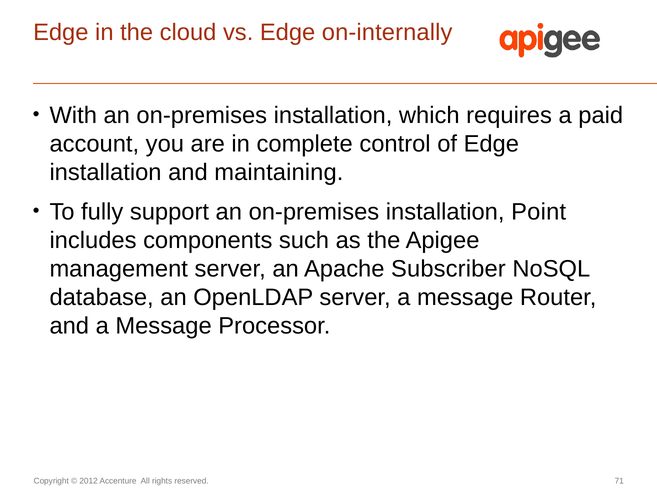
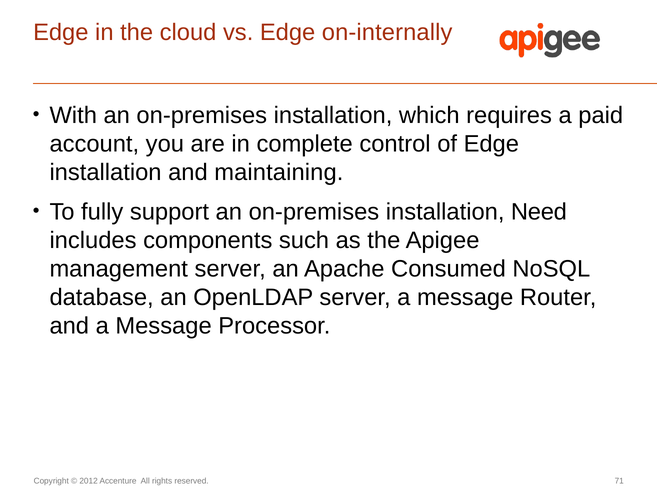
Point: Point -> Need
Subscriber: Subscriber -> Consumed
